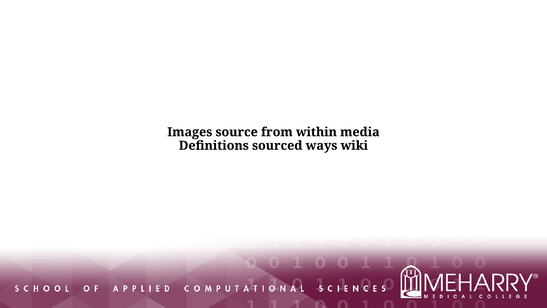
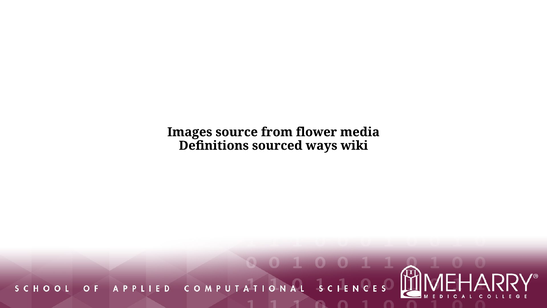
within: within -> flower
